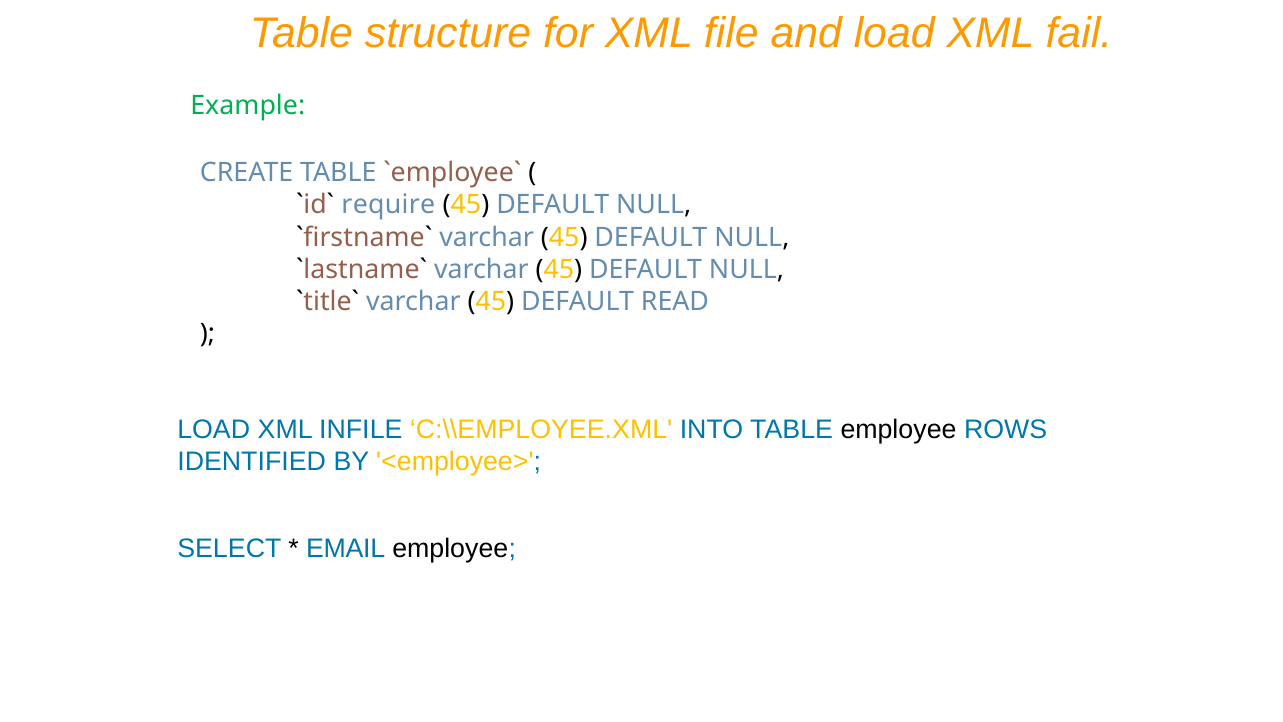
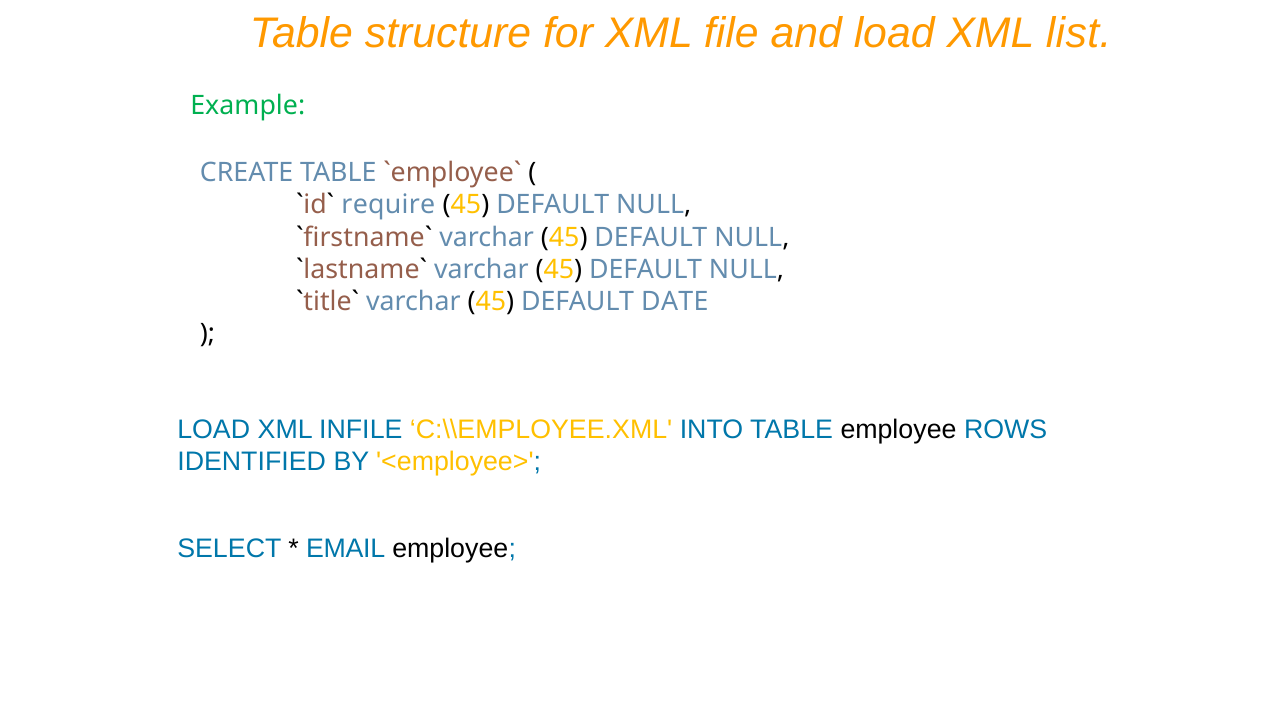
fail: fail -> list
READ: READ -> DATE
